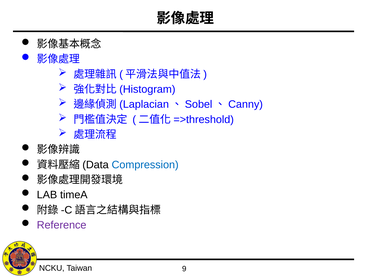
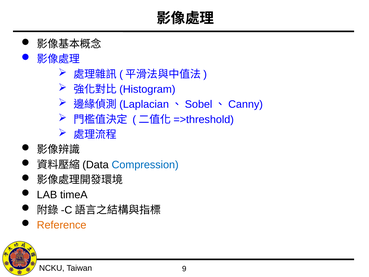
Reference colour: purple -> orange
